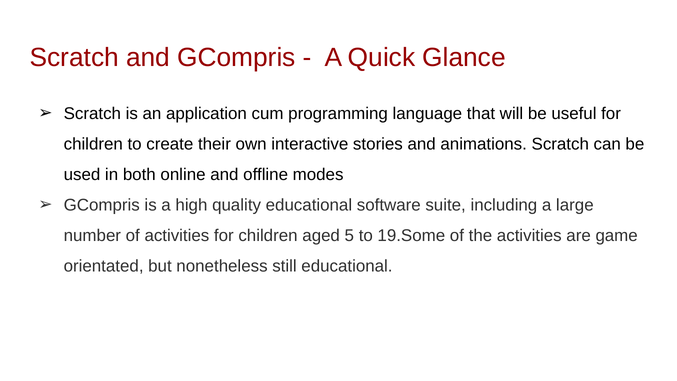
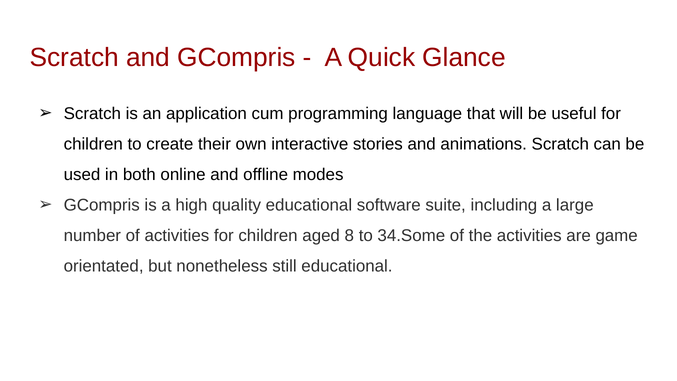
5: 5 -> 8
19.Some: 19.Some -> 34.Some
